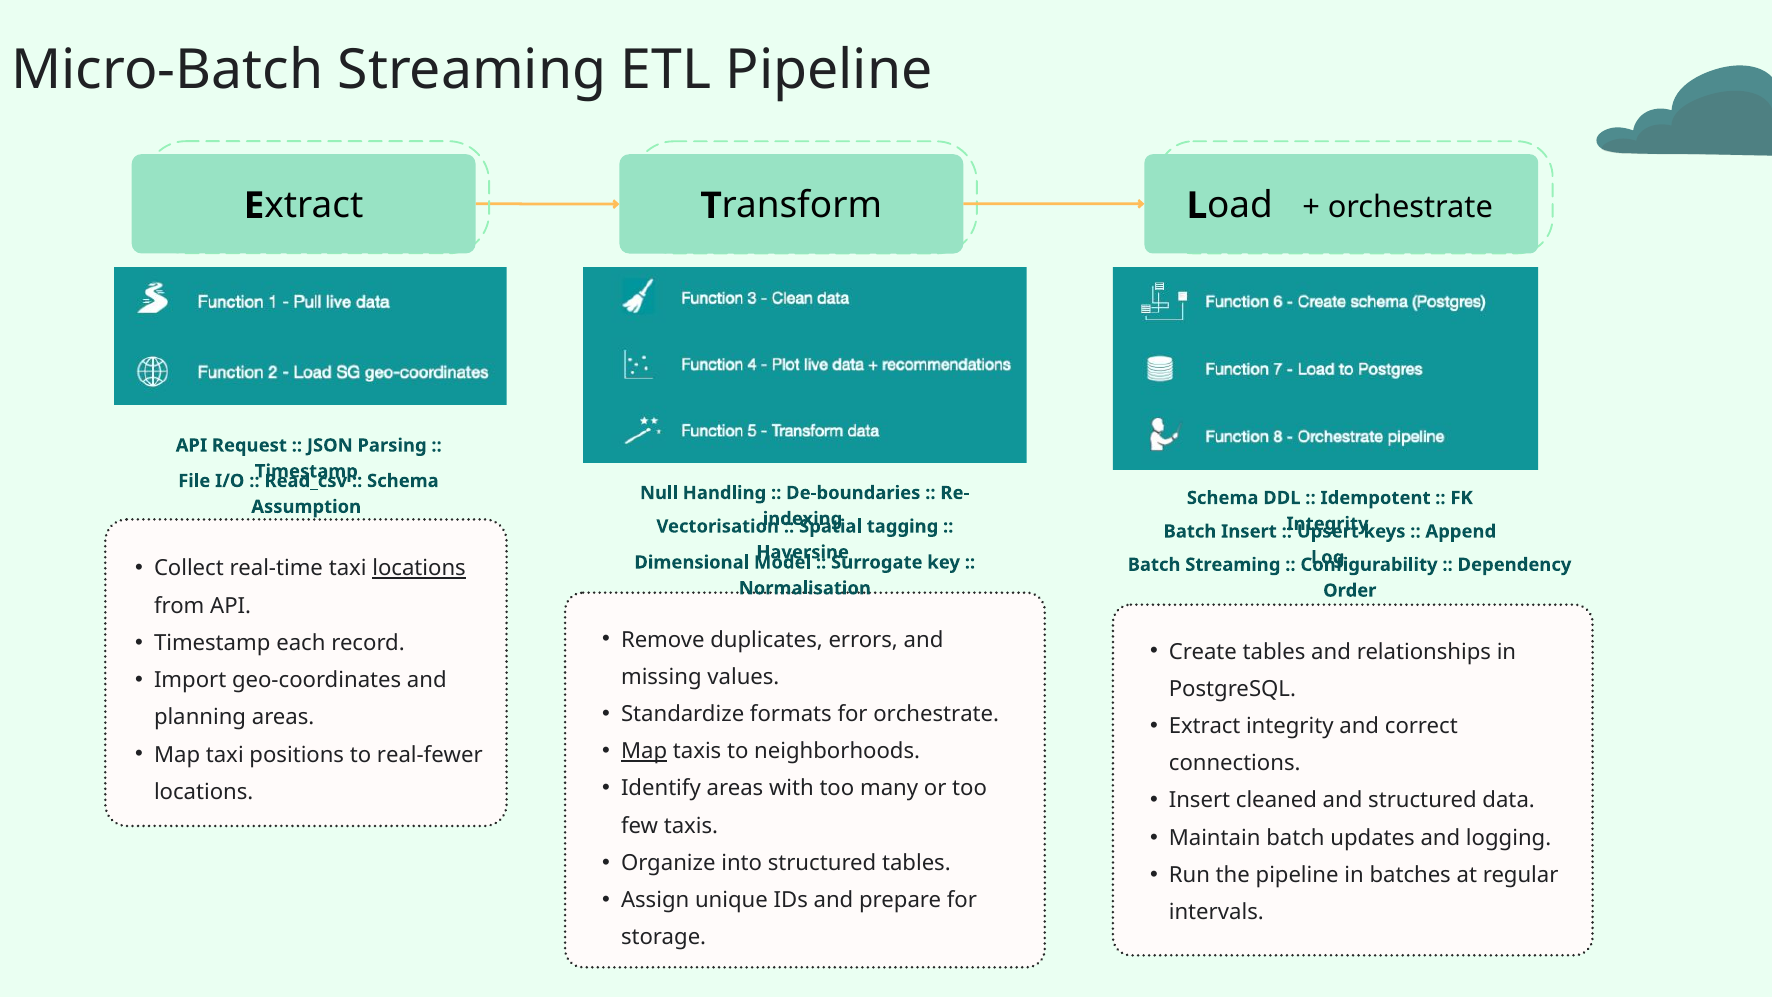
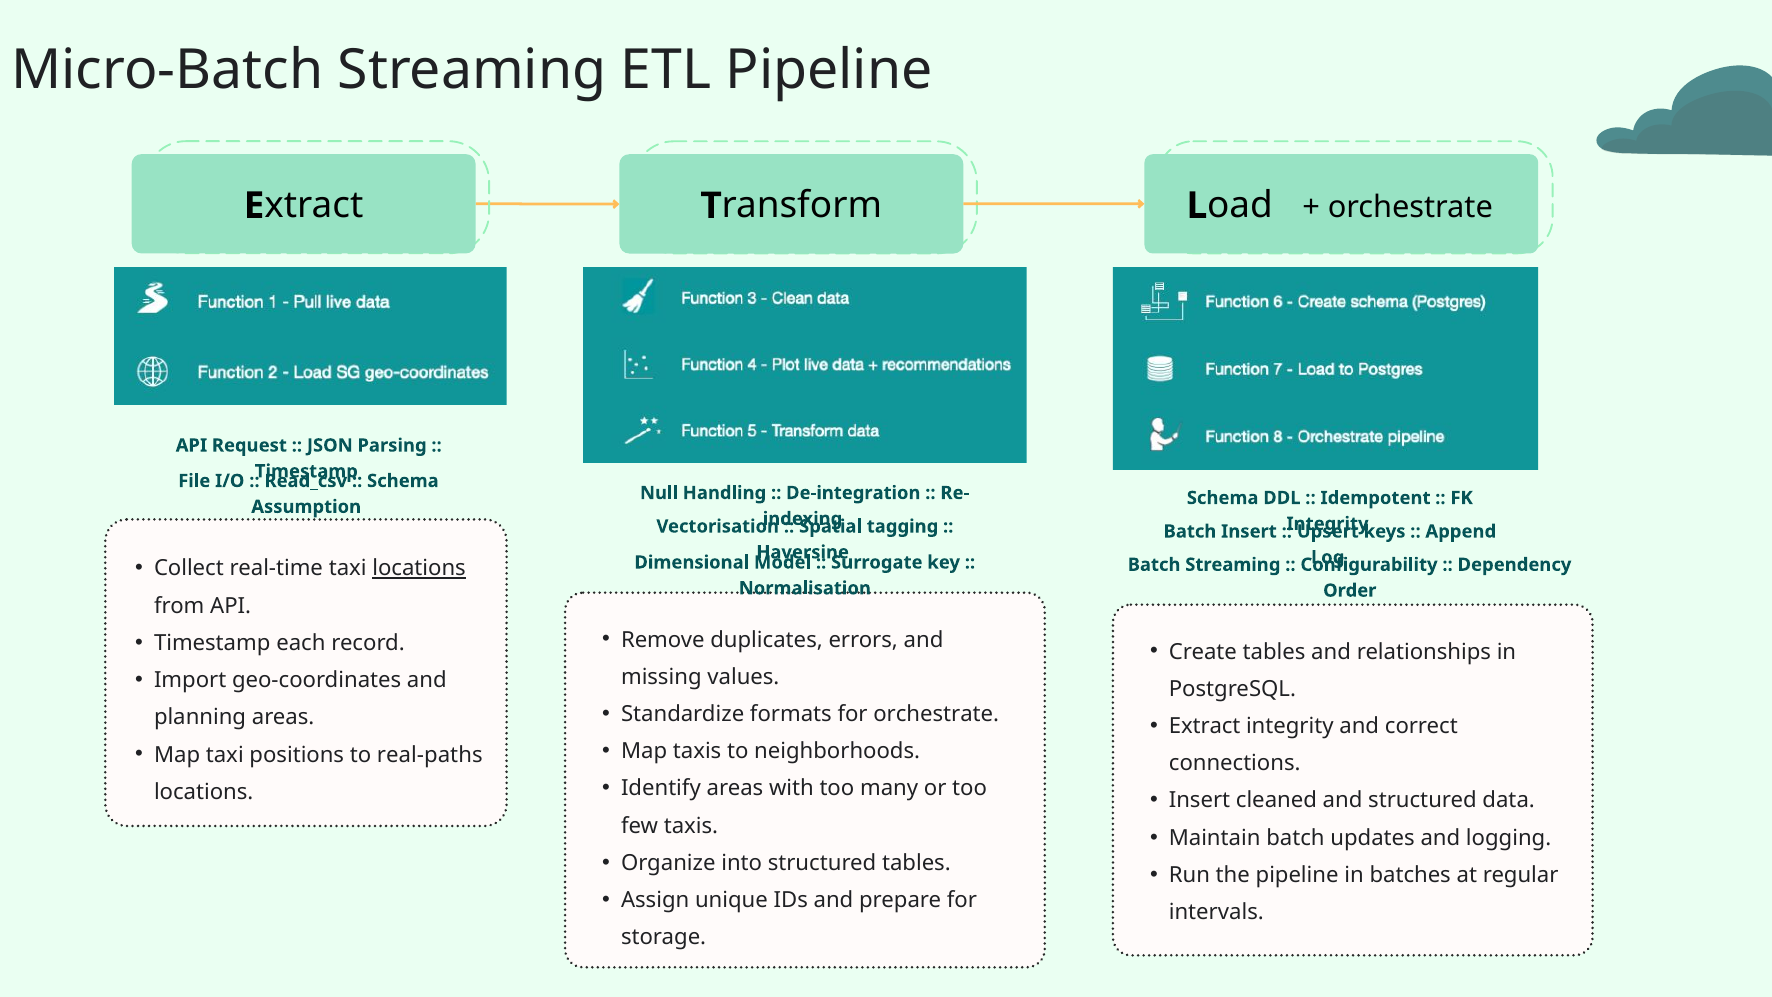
De-boundaries: De-boundaries -> De-integration
Map at (644, 751) underline: present -> none
real-fewer: real-fewer -> real-paths
